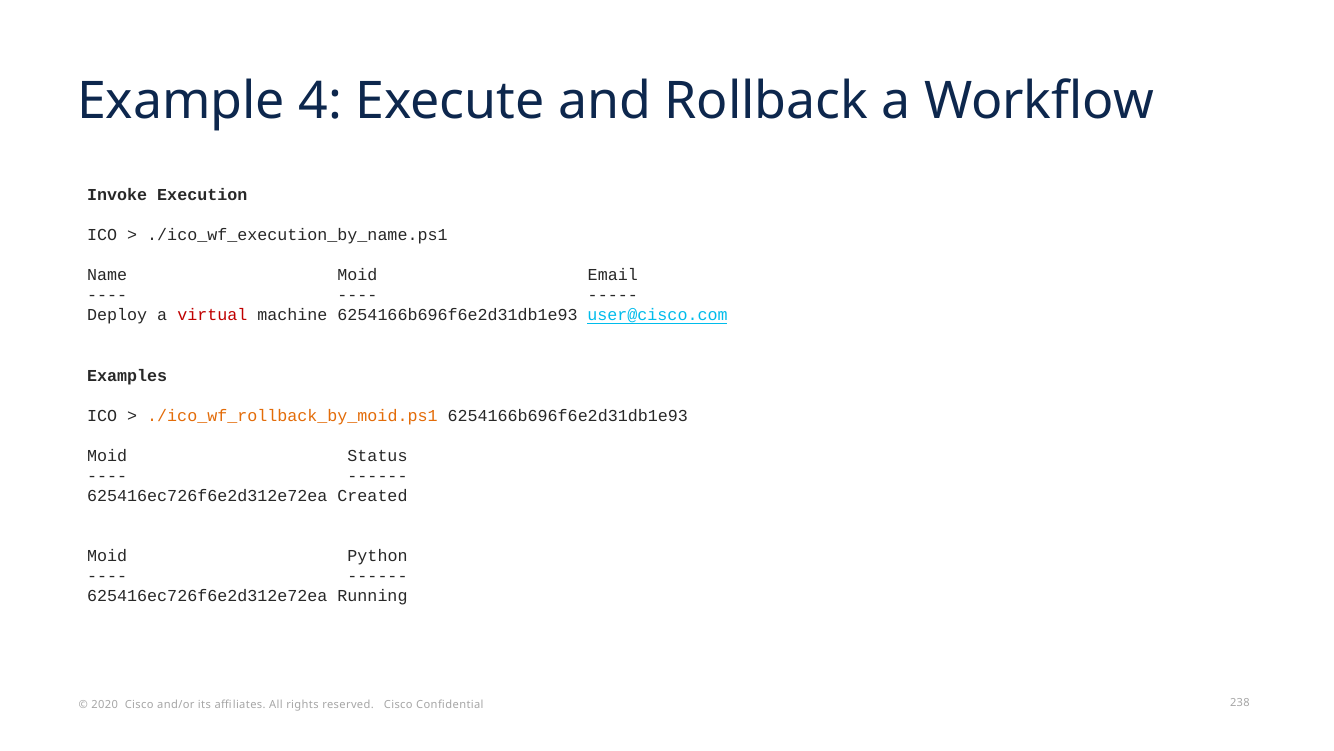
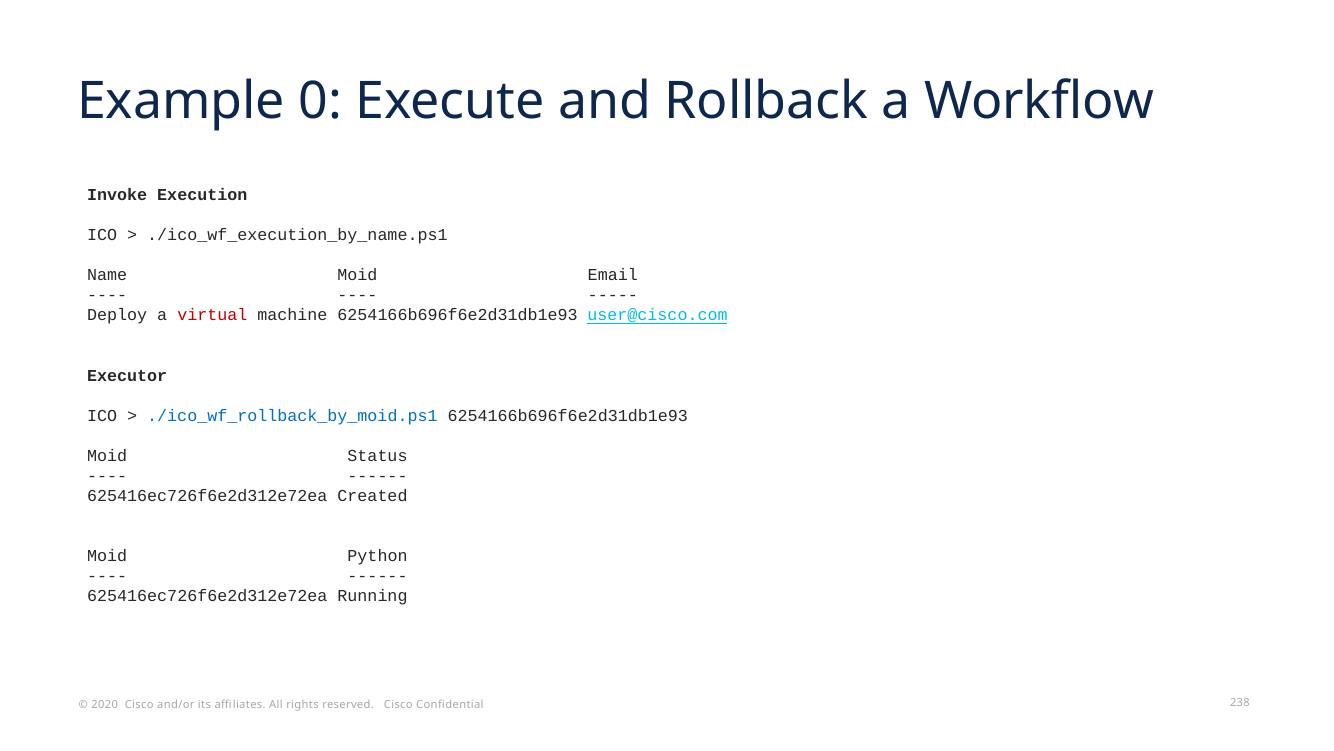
4: 4 -> 0
Examples: Examples -> Executor
./ico_wf_rollback_by_moid.ps1 colour: orange -> blue
